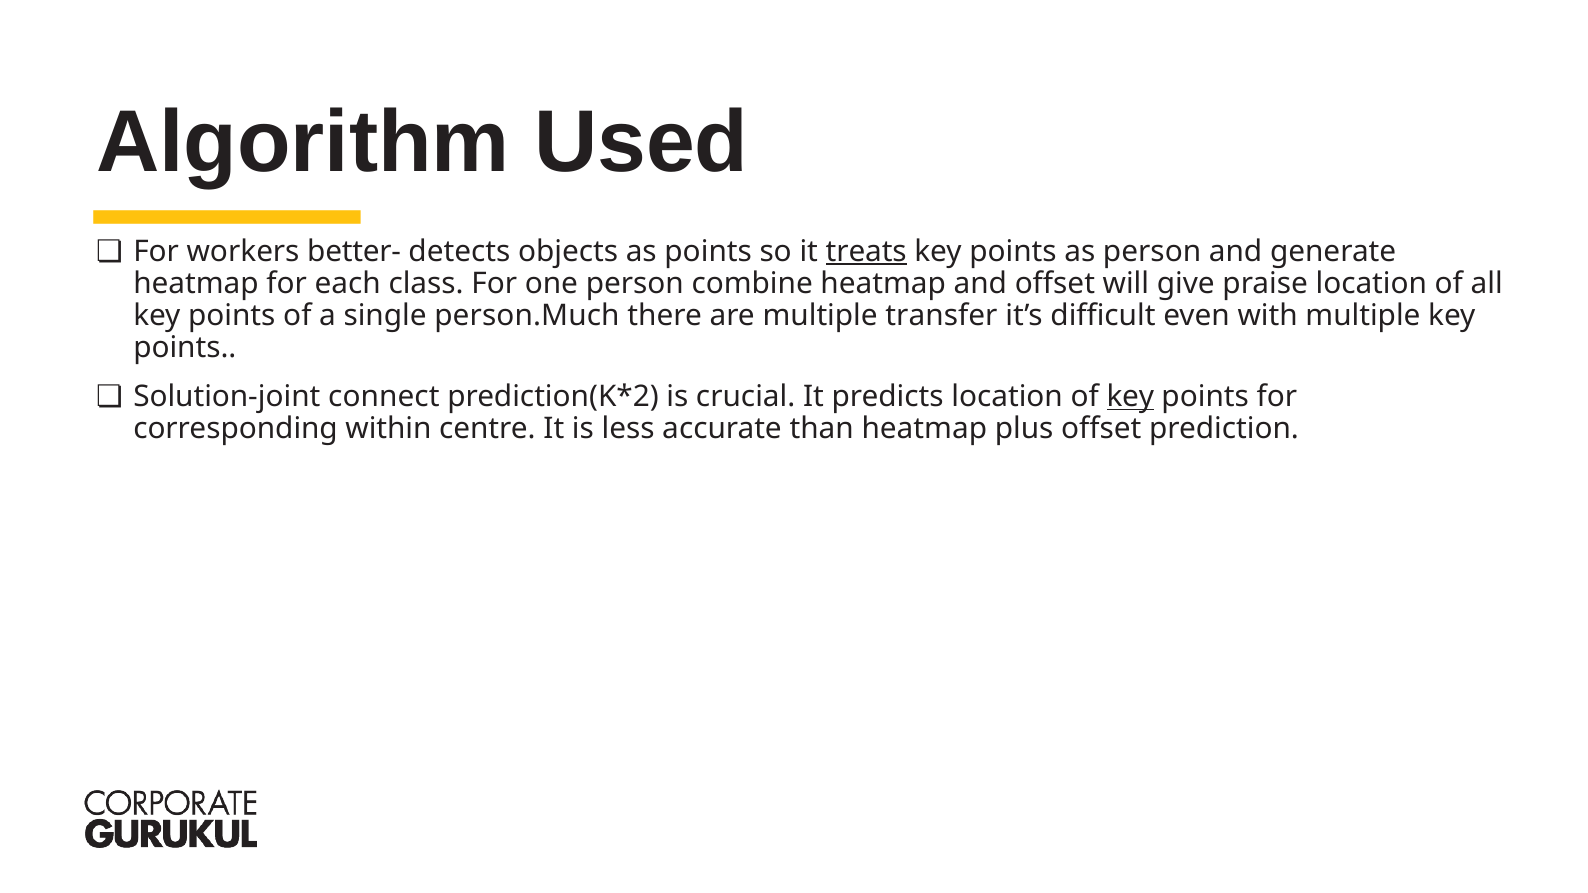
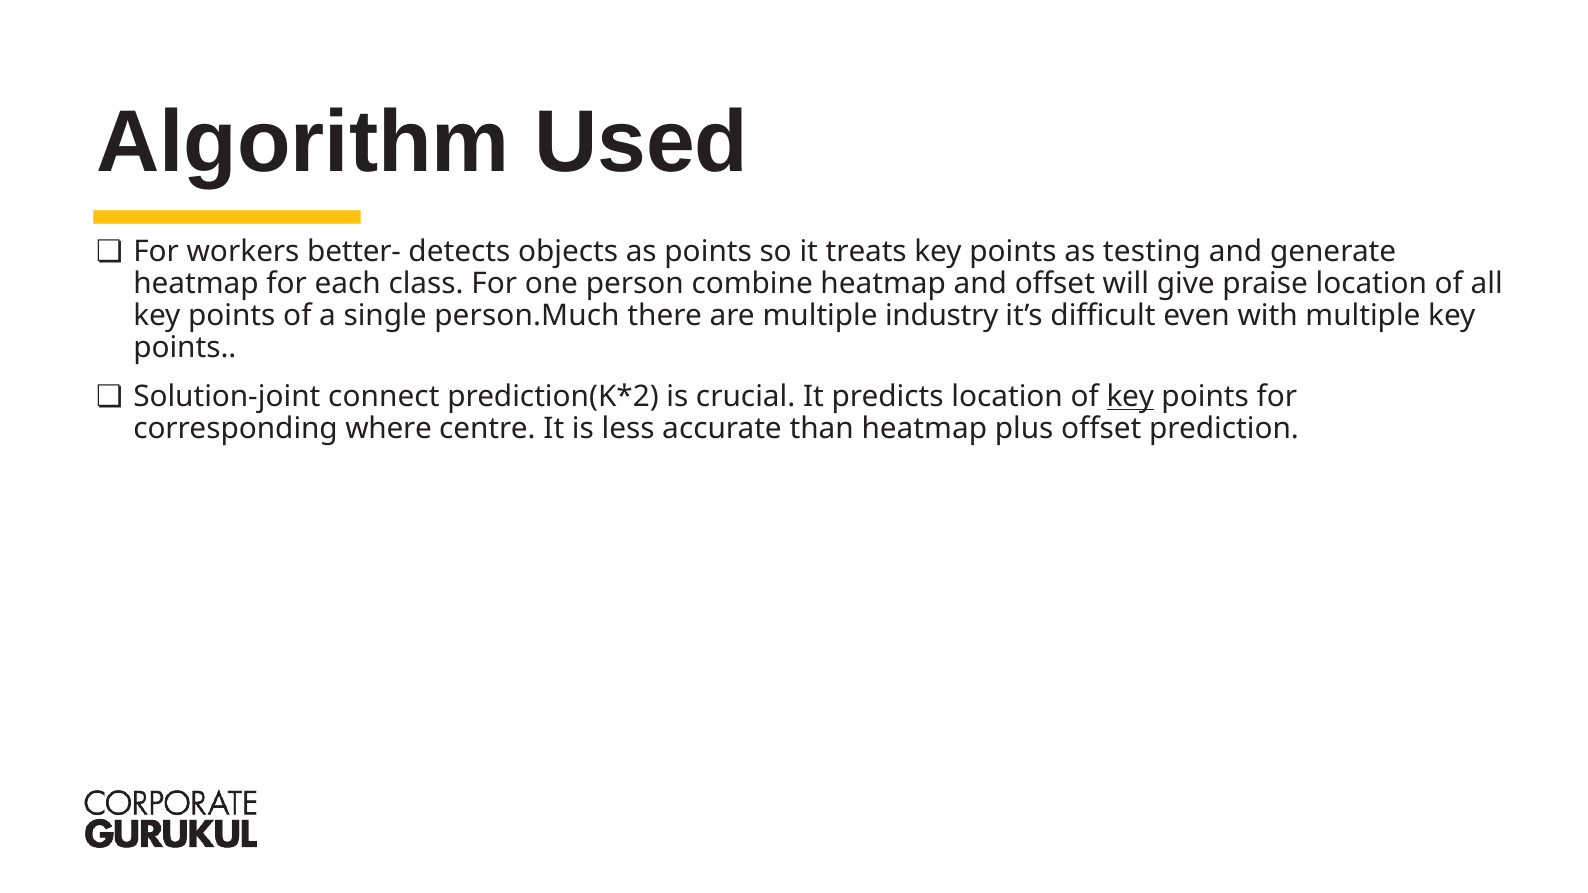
treats underline: present -> none
as person: person -> testing
transfer: transfer -> industry
within: within -> where
